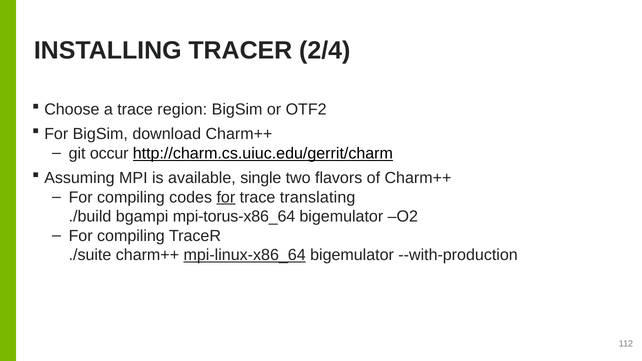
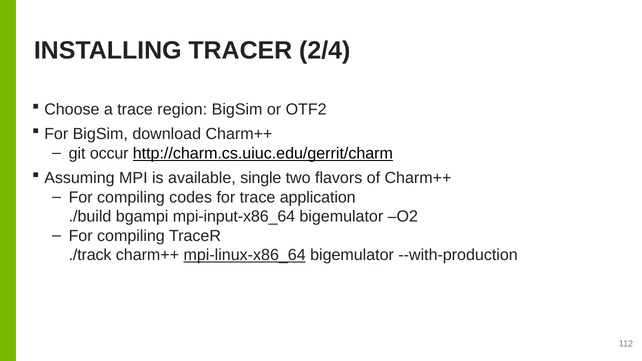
for at (226, 197) underline: present -> none
translating: translating -> application
mpi-torus-x86_64: mpi-torus-x86_64 -> mpi-input-x86_64
./suite: ./suite -> ./track
